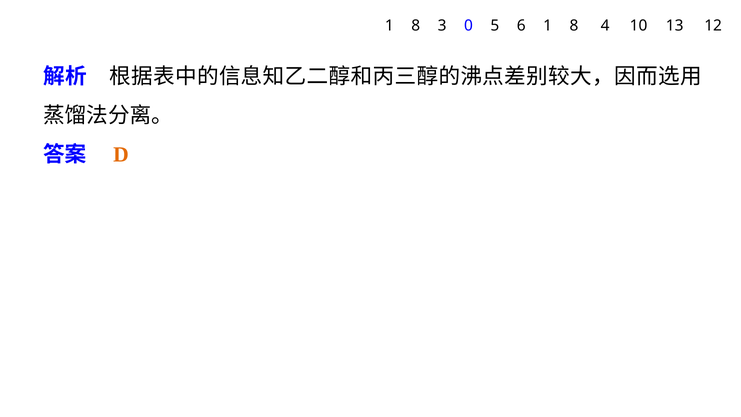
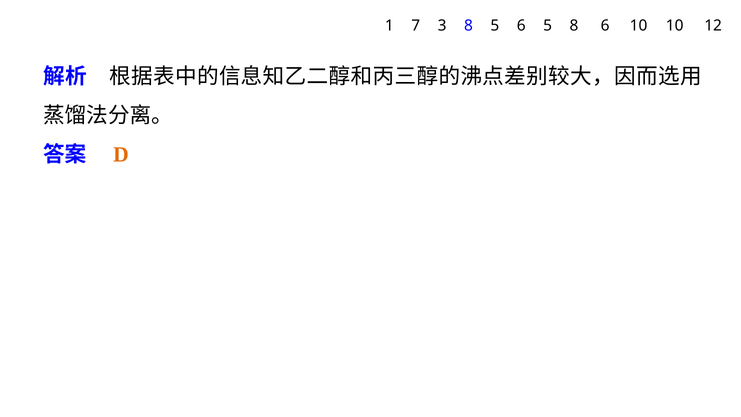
8 at (416, 26): 8 -> 7
3 0: 0 -> 8
6 1: 1 -> 5
8 4: 4 -> 6
10 13: 13 -> 10
